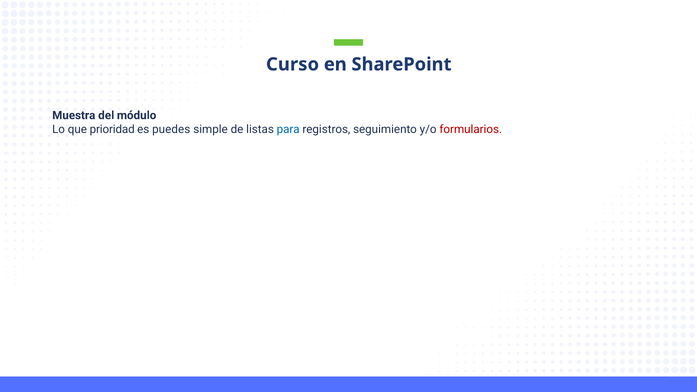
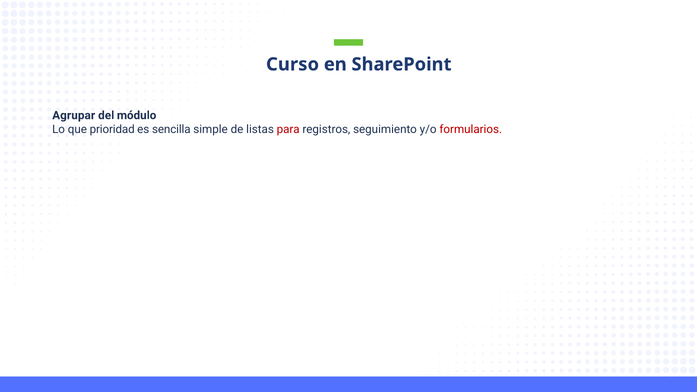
Muestra: Muestra -> Agrupar
puedes: puedes -> sencilla
para colour: blue -> red
